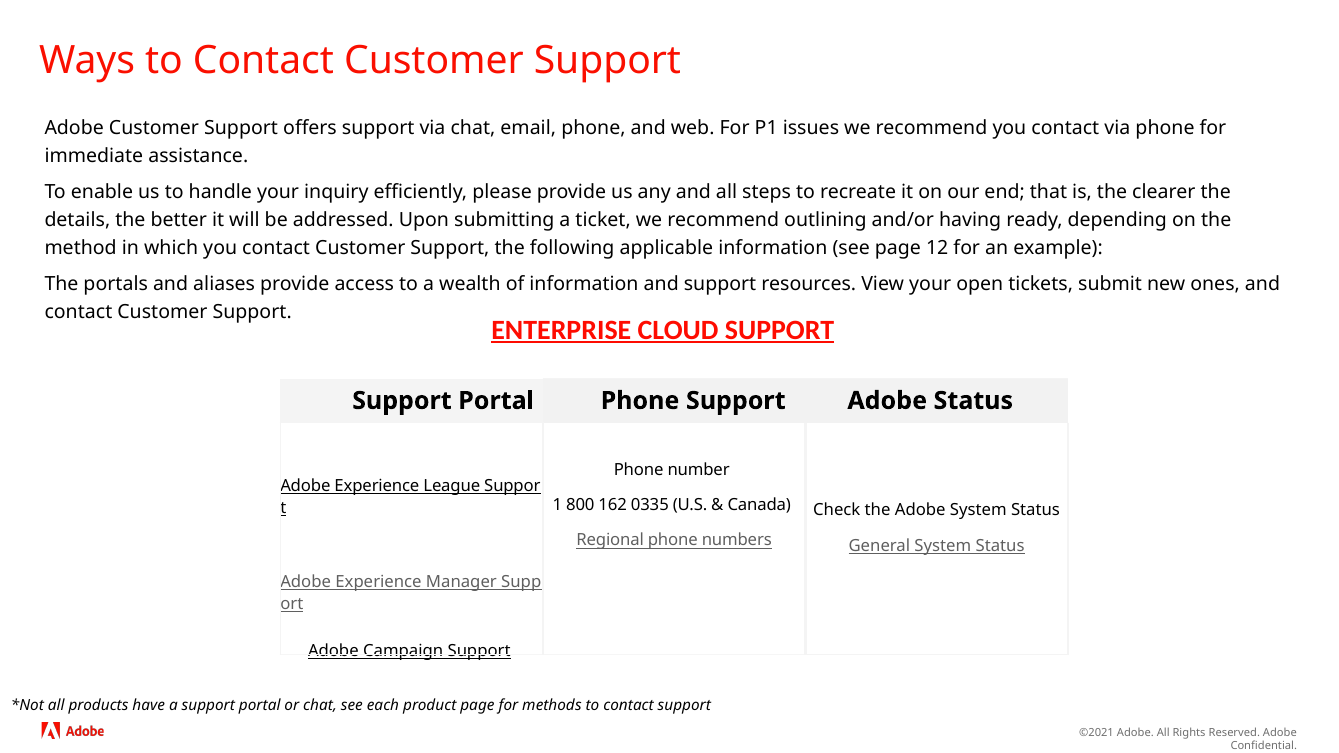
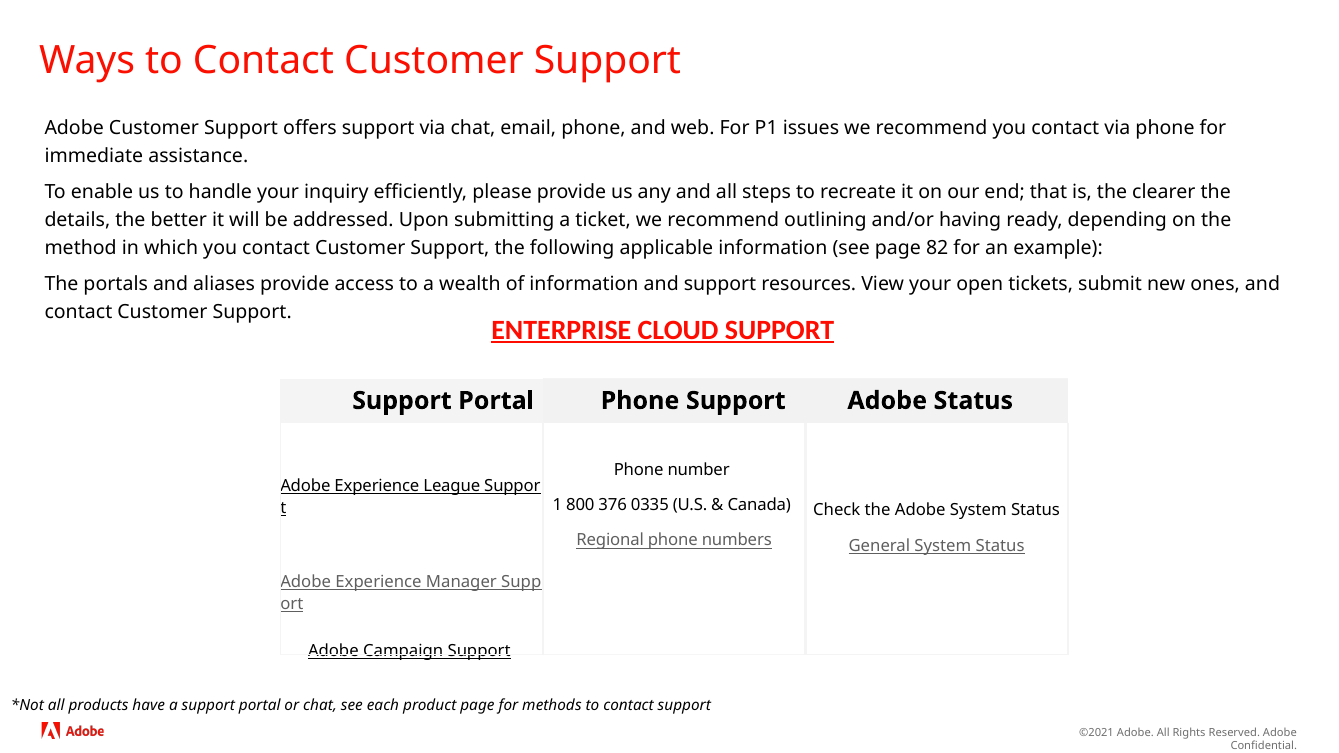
12: 12 -> 82
162: 162 -> 376
